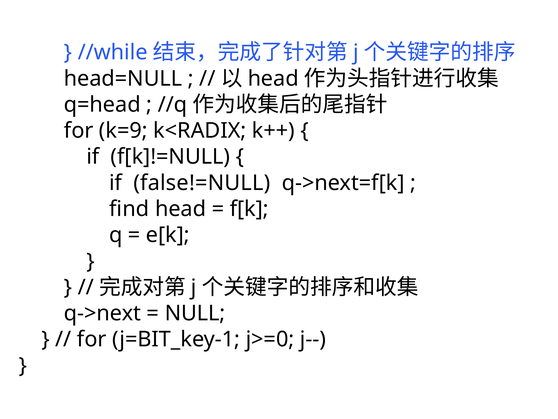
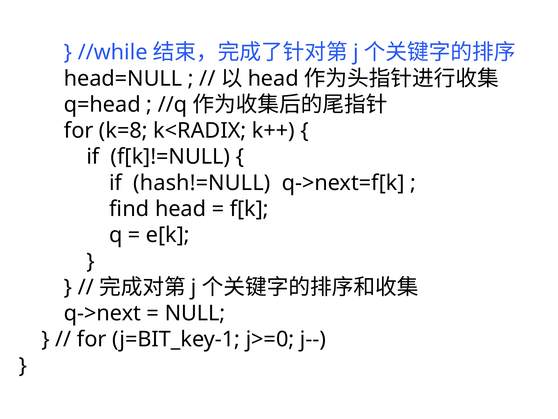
k=9: k=9 -> k=8
false!=NULL: false!=NULL -> hash!=NULL
